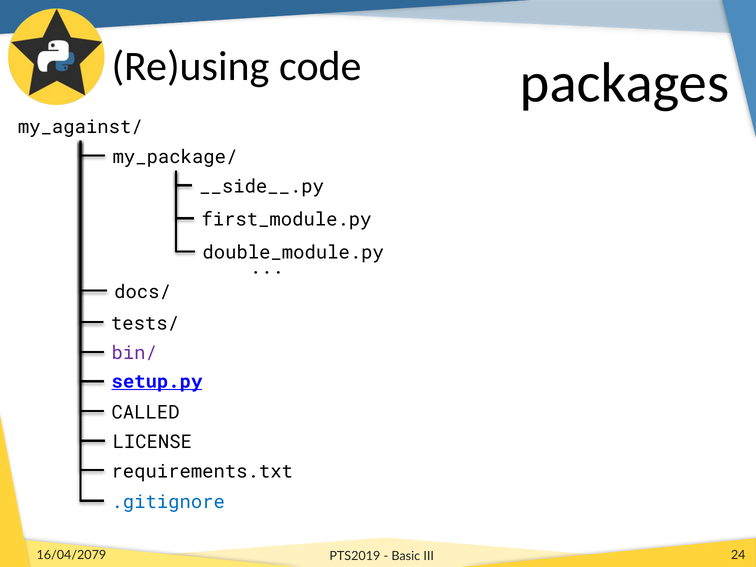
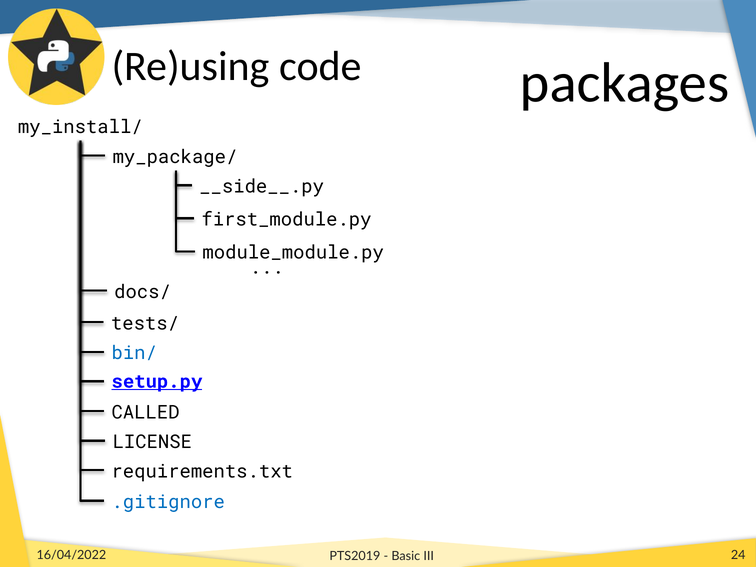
my_against/: my_against/ -> my_install/
double_module.py: double_module.py -> module_module.py
bin/ colour: purple -> blue
16/04/2079: 16/04/2079 -> 16/04/2022
